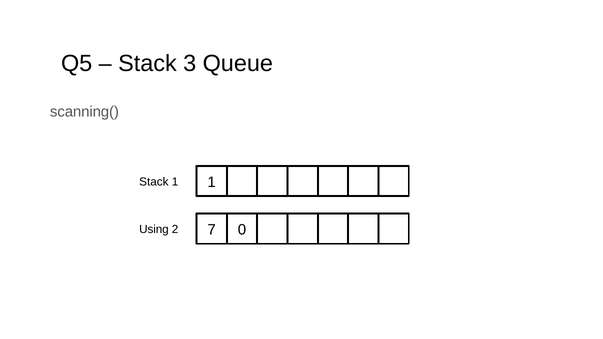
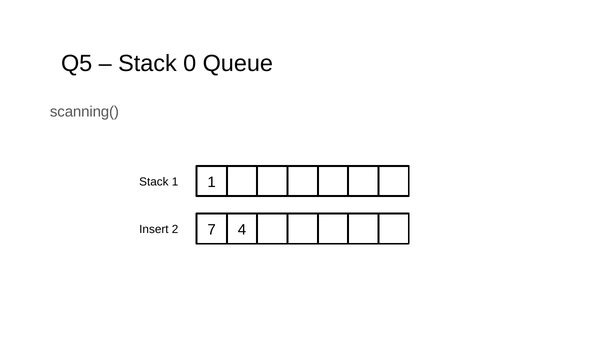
3: 3 -> 0
0: 0 -> 4
Using: Using -> Insert
